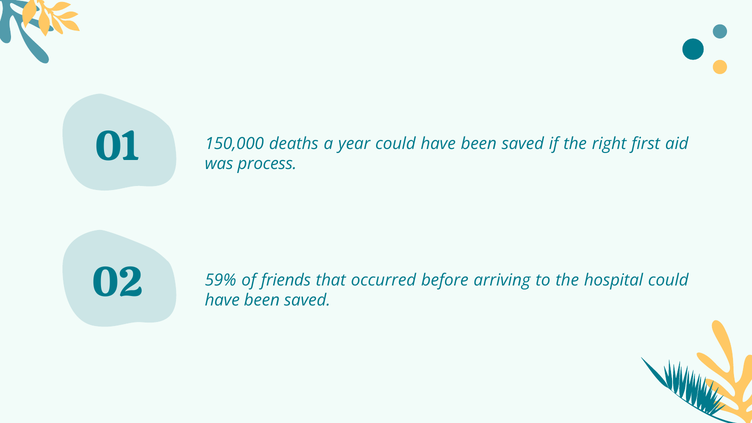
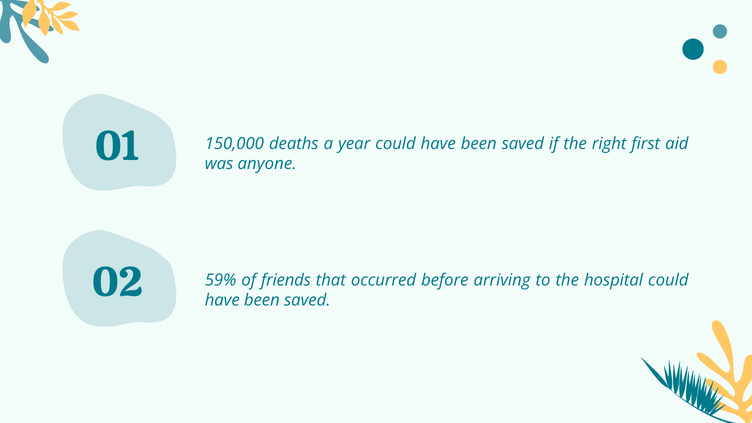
process: process -> anyone
